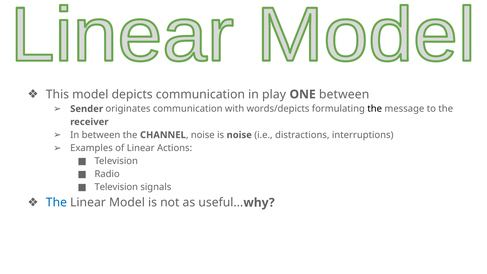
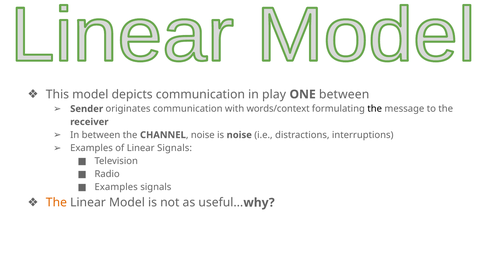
words/depicts: words/depicts -> words/context
Linear Actions: Actions -> Signals
Television at (116, 187): Television -> Examples
The at (56, 203) colour: blue -> orange
